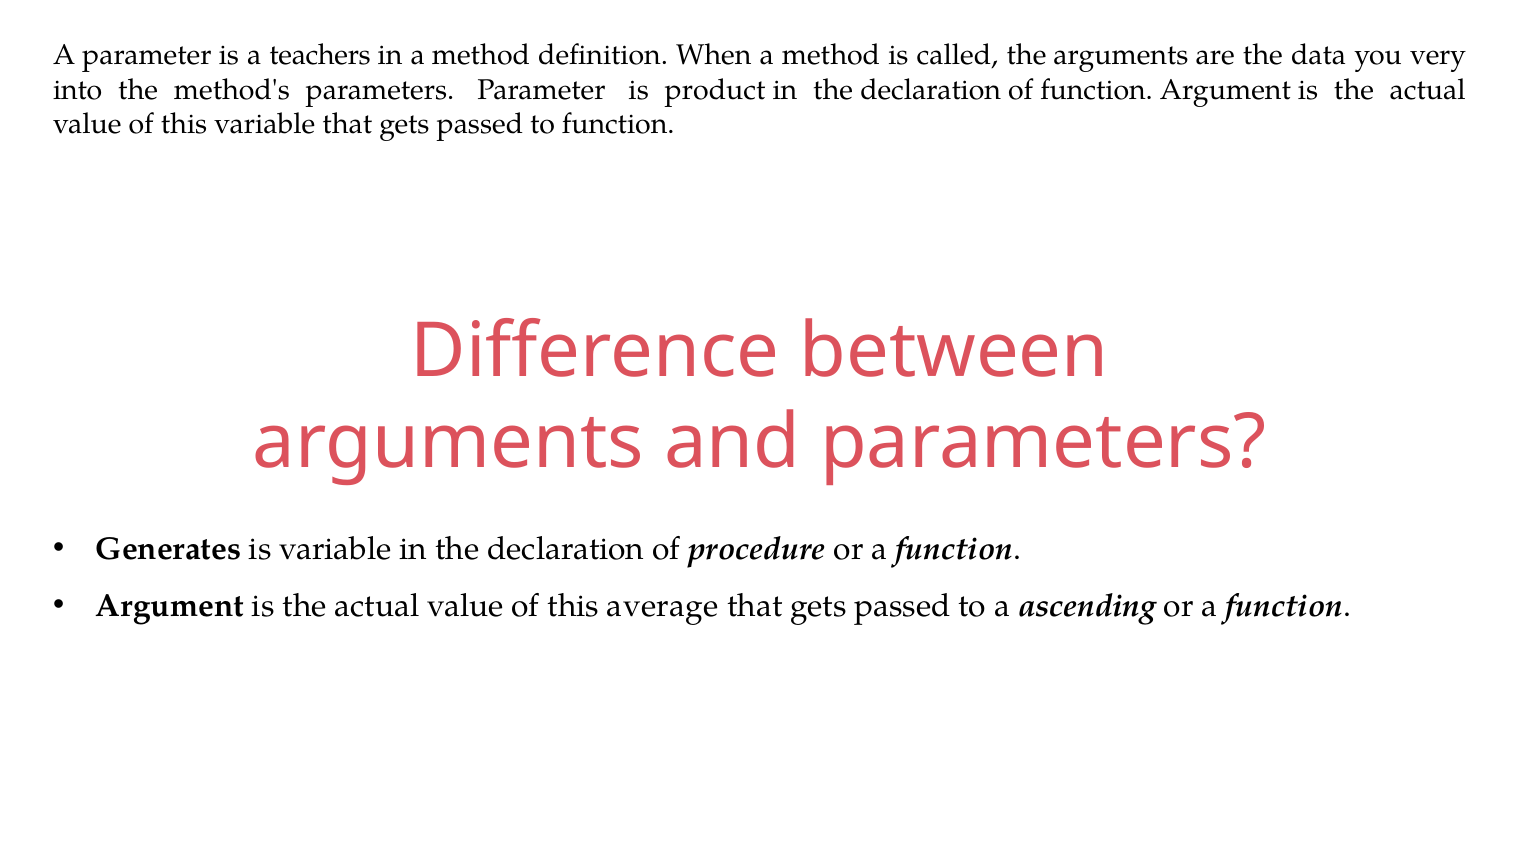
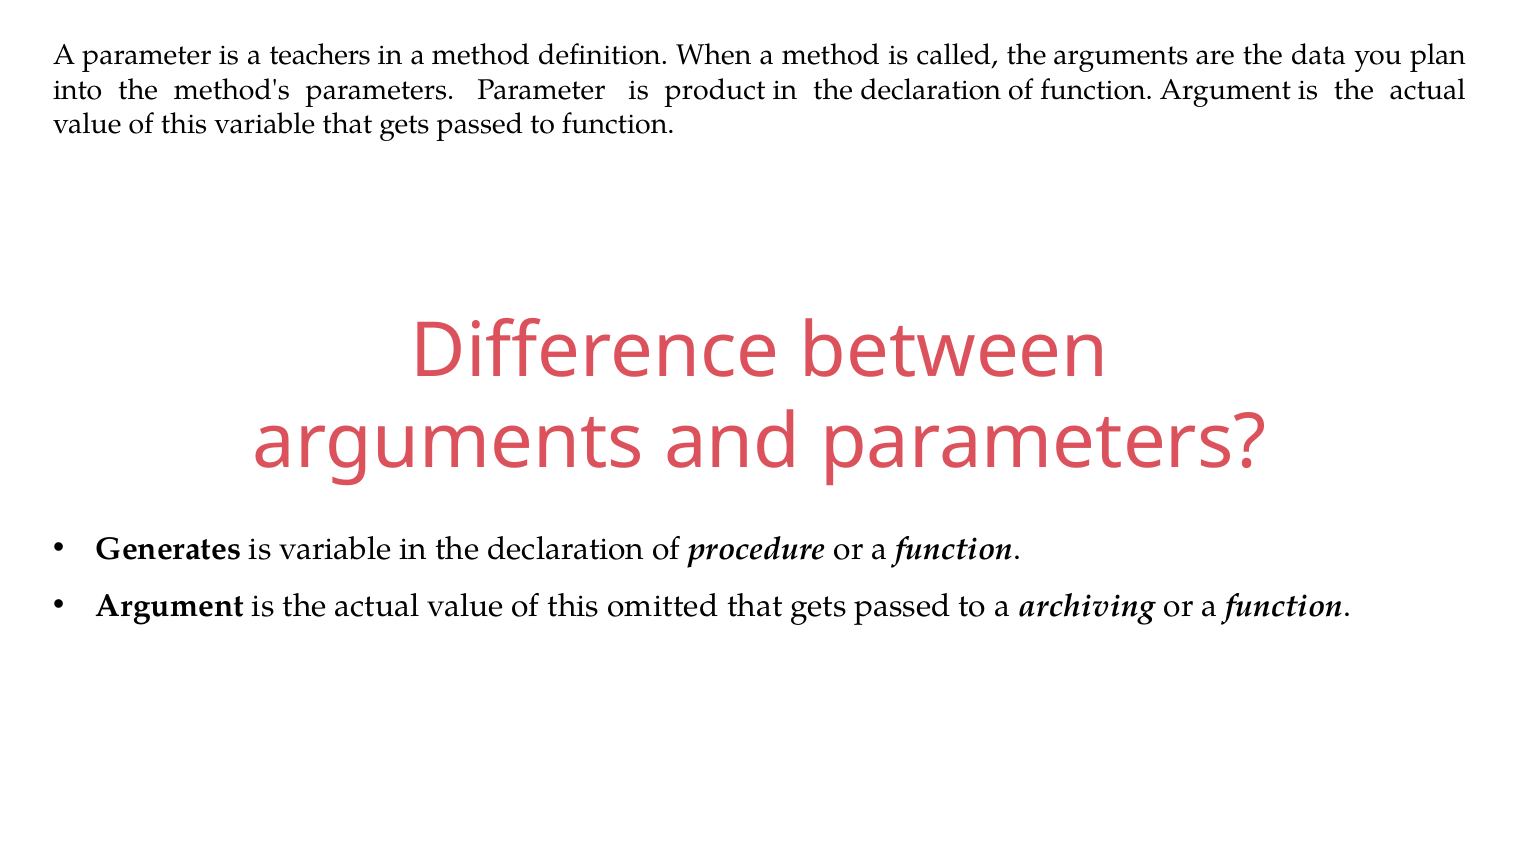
very: very -> plan
average: average -> omitted
ascending: ascending -> archiving
